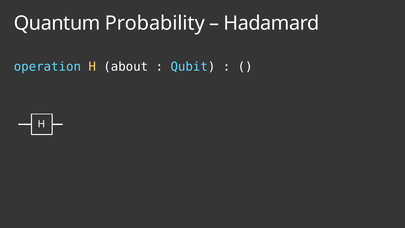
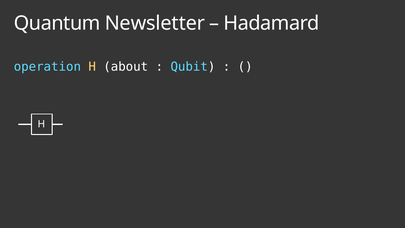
Probability: Probability -> Newsletter
